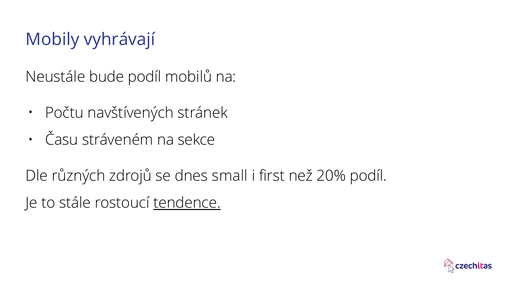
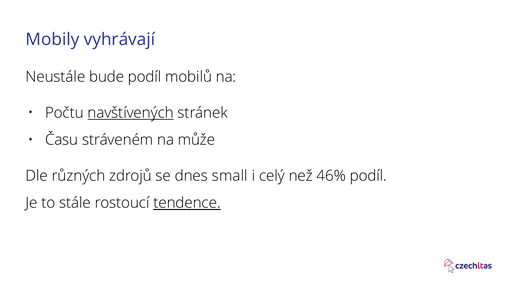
navštívených underline: none -> present
sekce: sekce -> může
first: first -> celý
20%: 20% -> 46%
